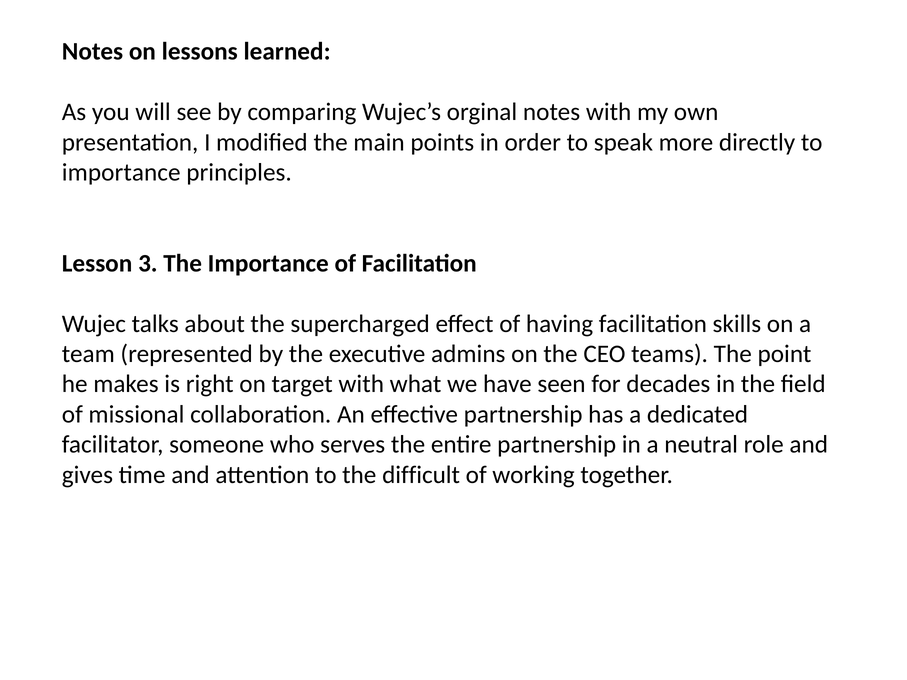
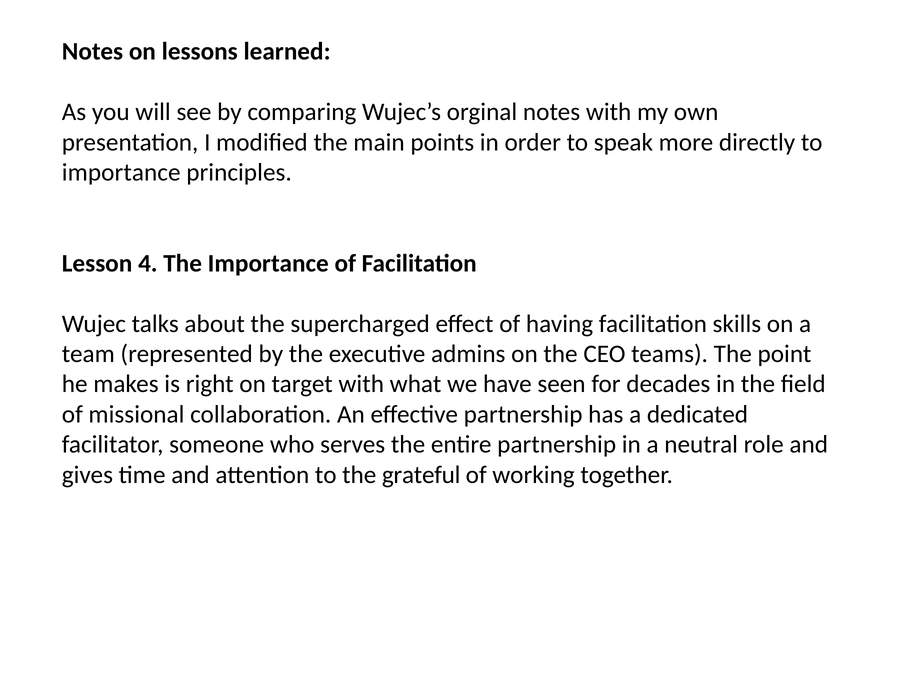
3: 3 -> 4
difficult: difficult -> grateful
